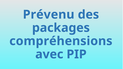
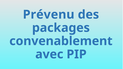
compréhensions: compréhensions -> convenablement
